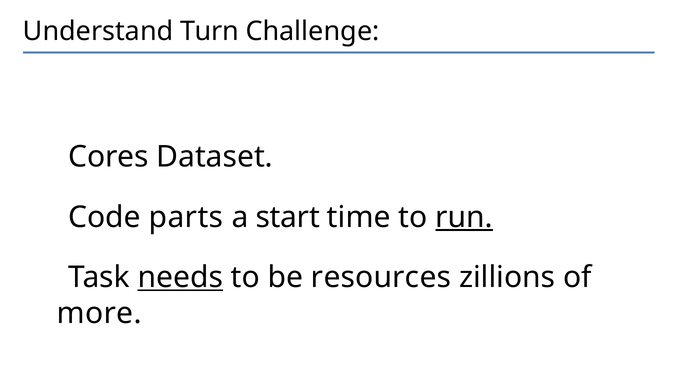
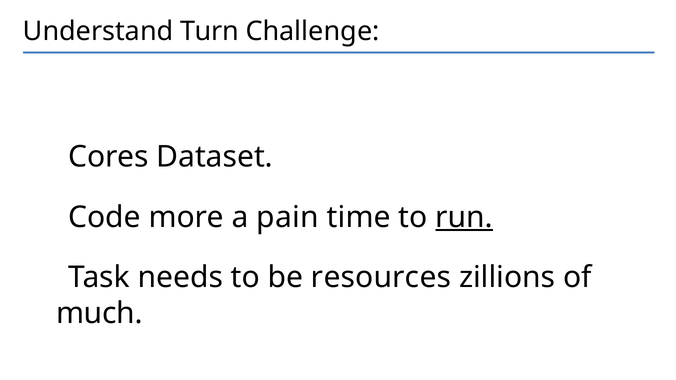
parts: parts -> more
start: start -> pain
needs underline: present -> none
more: more -> much
